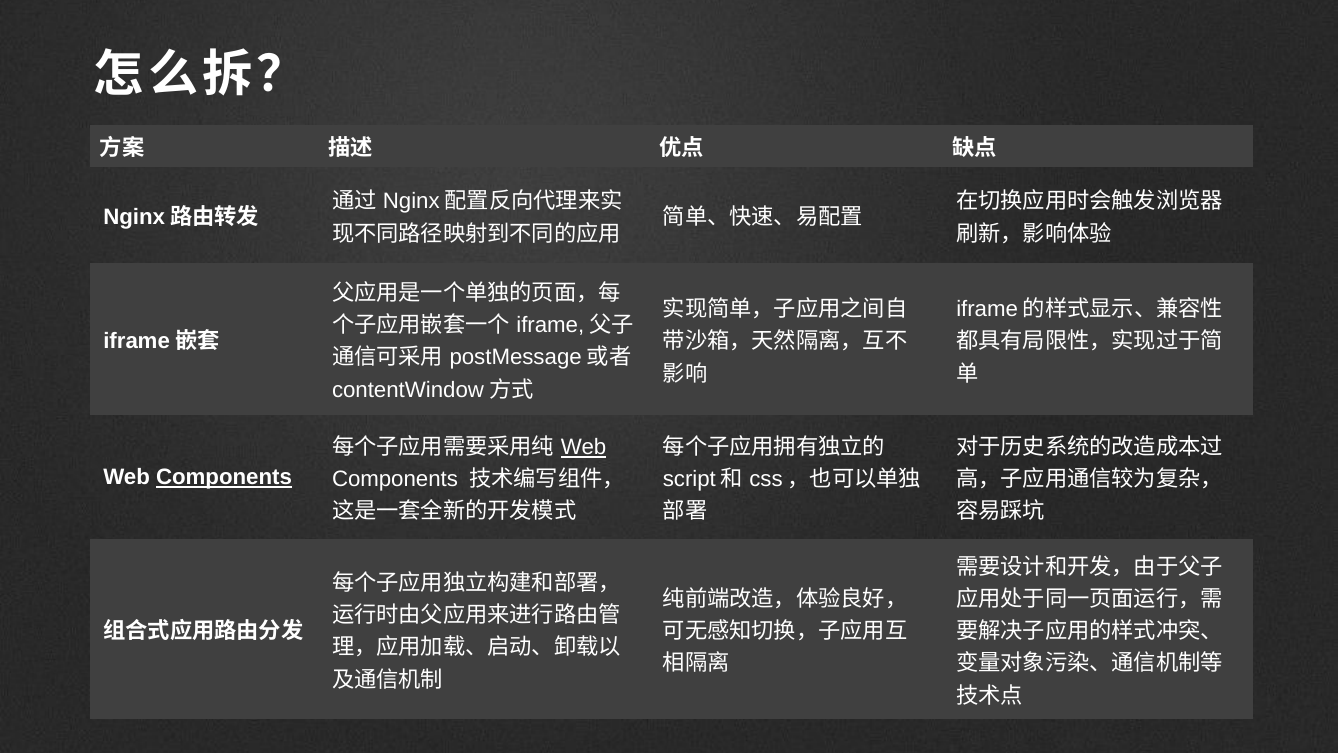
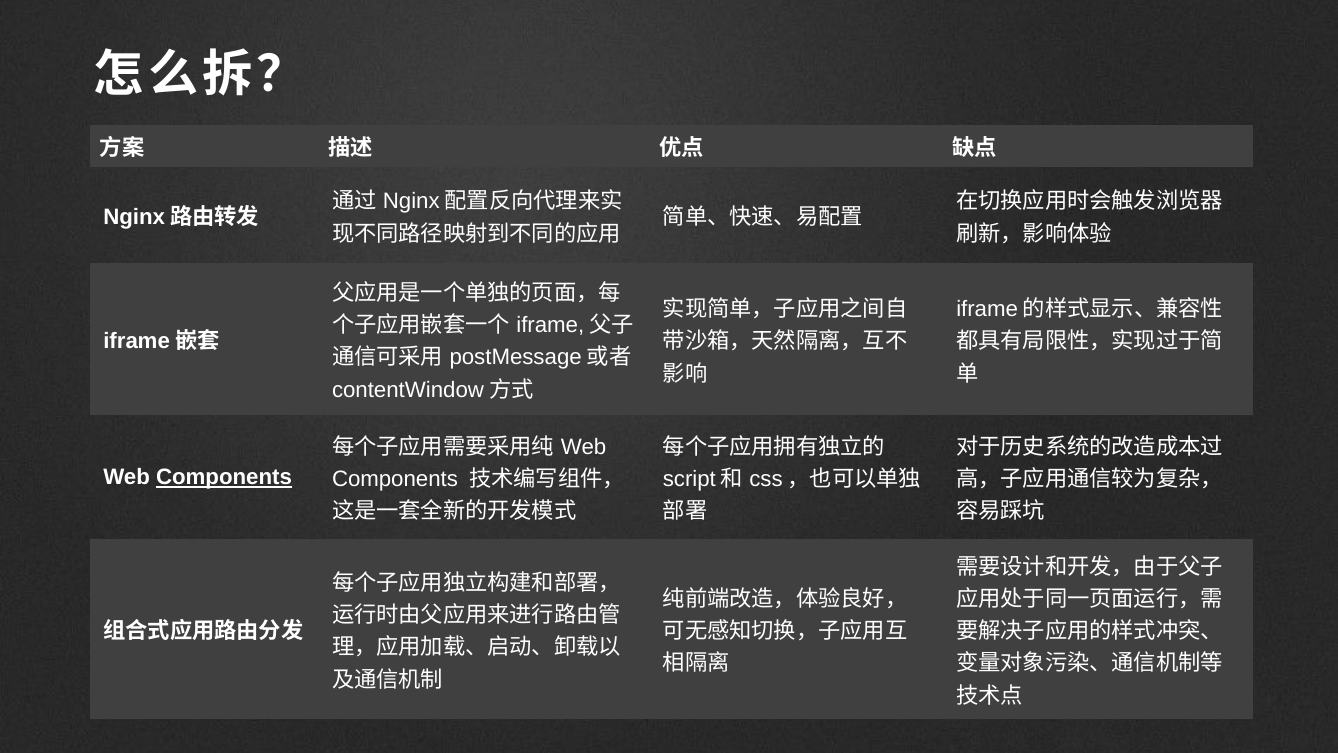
Web at (584, 447) underline: present -> none
